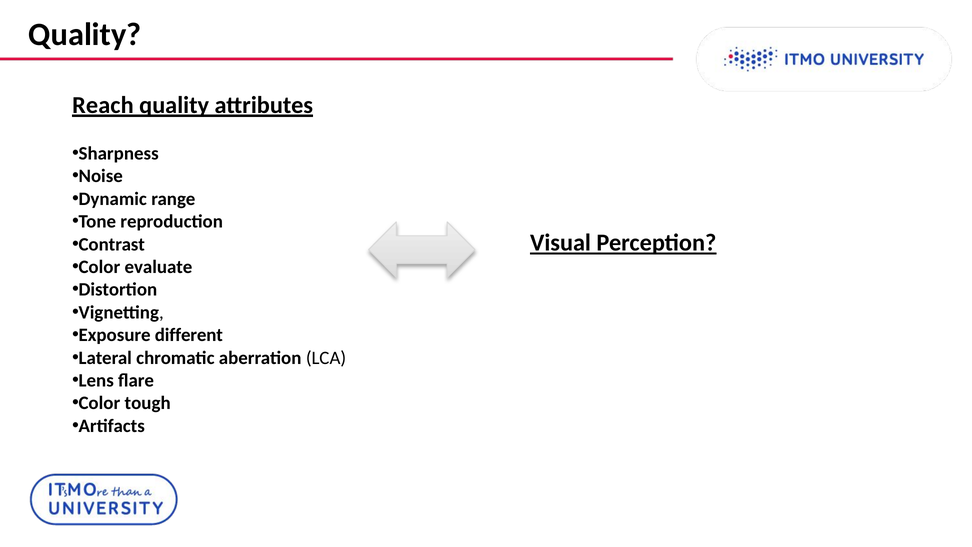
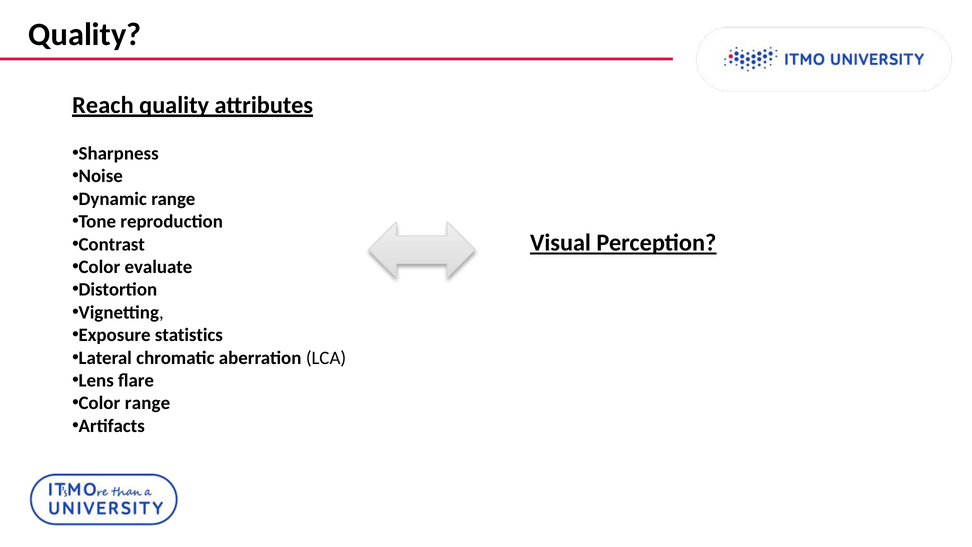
different: different -> statistics
Color tough: tough -> range
